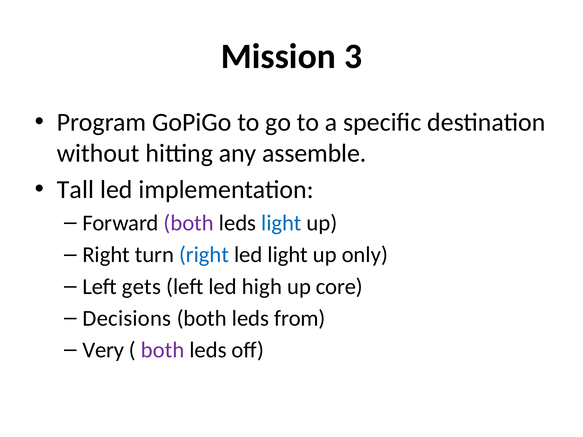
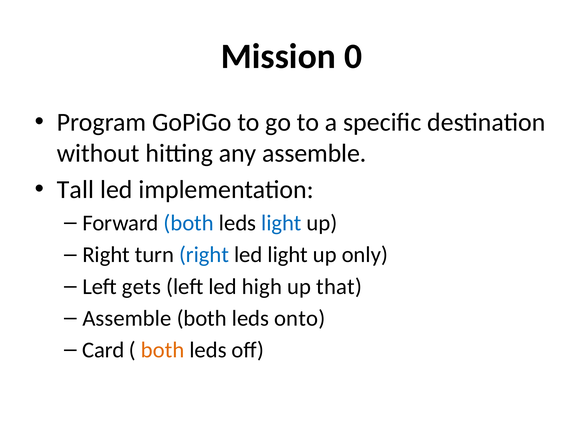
3: 3 -> 0
both at (189, 223) colour: purple -> blue
core: core -> that
Decisions at (127, 318): Decisions -> Assemble
from: from -> onto
Very: Very -> Card
both at (163, 350) colour: purple -> orange
